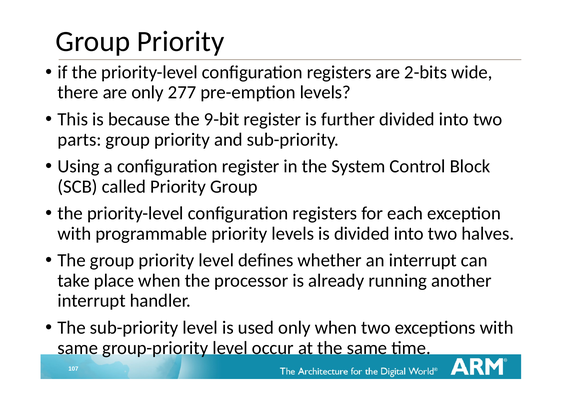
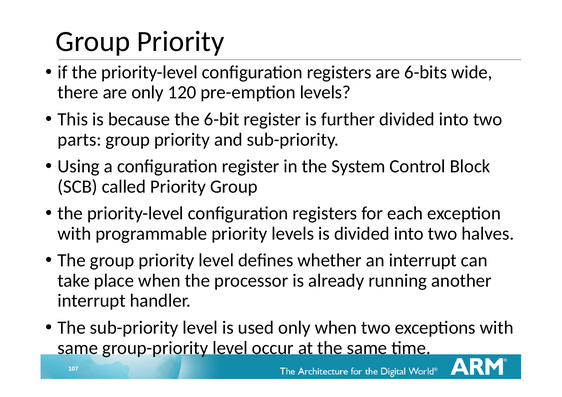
2-bits: 2-bits -> 6-bits
277: 277 -> 120
9-bit: 9-bit -> 6-bit
